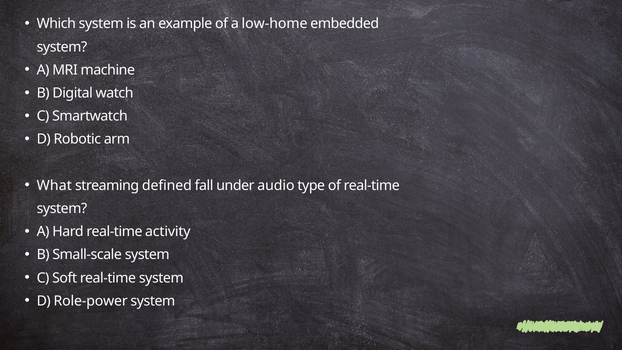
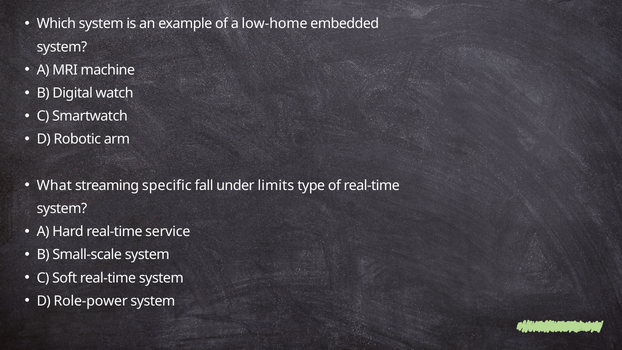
defined: defined -> specific
audio: audio -> limits
activity: activity -> service
